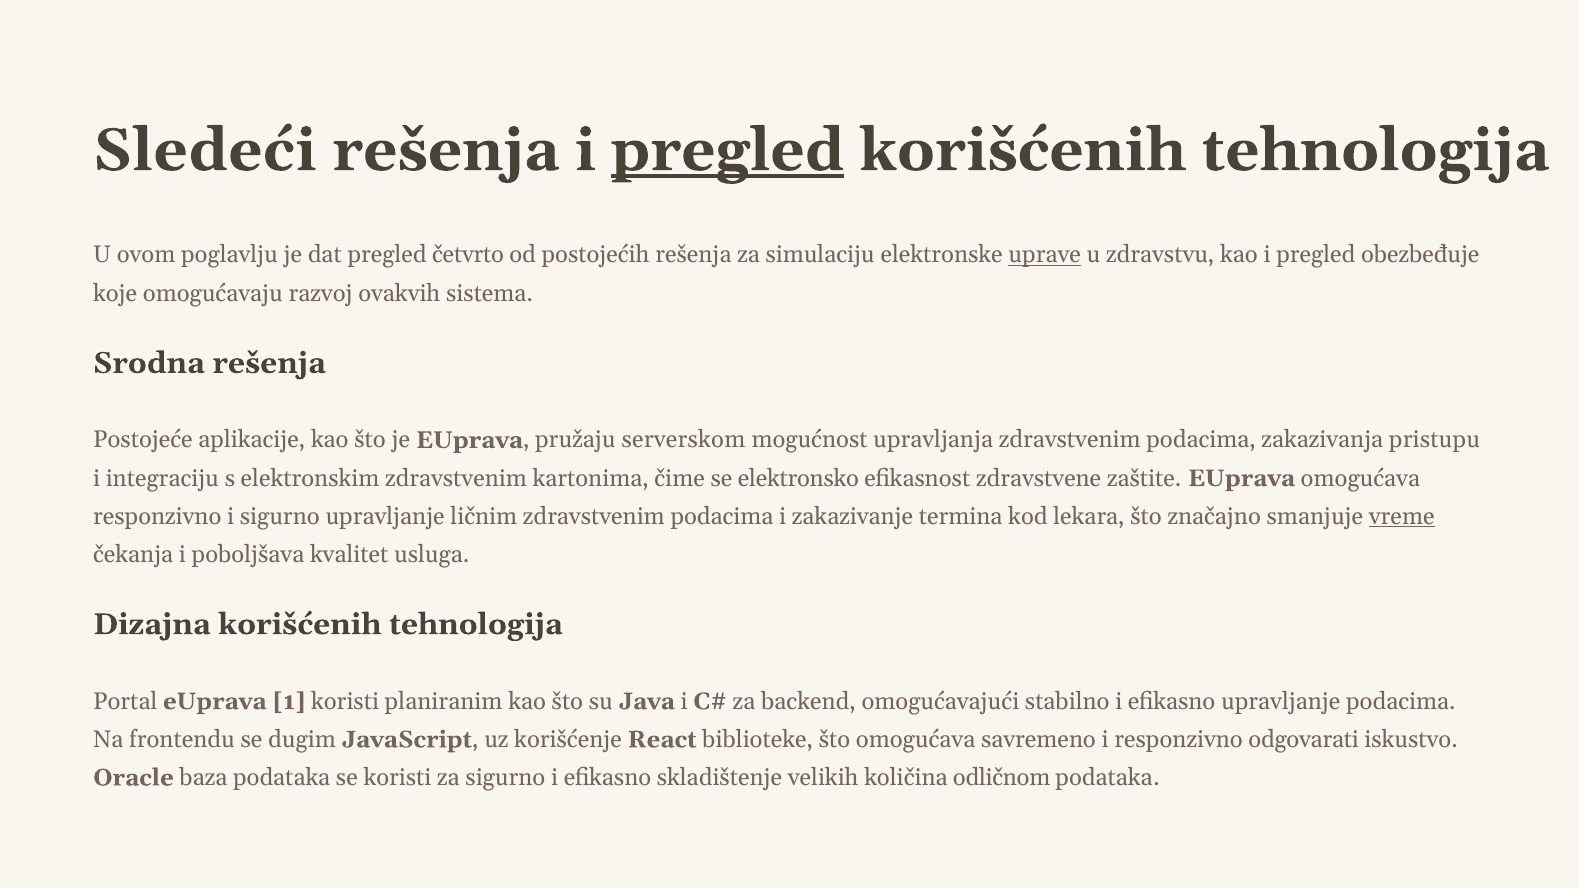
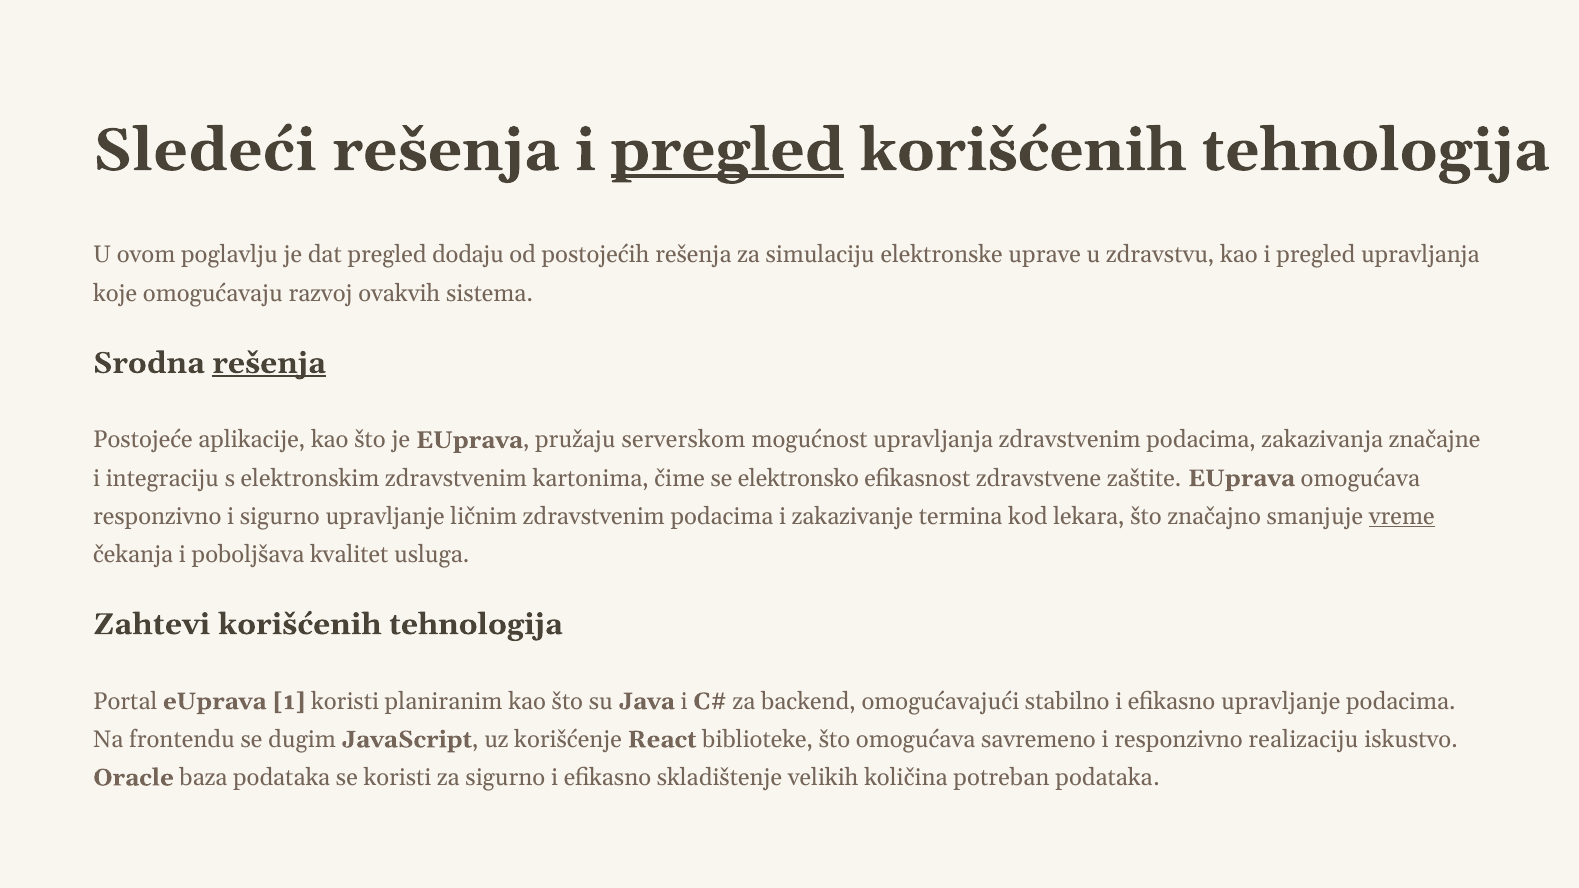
četvrto: četvrto -> dodaju
uprave underline: present -> none
pregled obezbeđuje: obezbeđuje -> upravljanja
rešenja at (269, 363) underline: none -> present
pristupu: pristupu -> značajne
Dizajna: Dizajna -> Zahtevi
odgovarati: odgovarati -> realizaciju
odličnom: odličnom -> potreban
